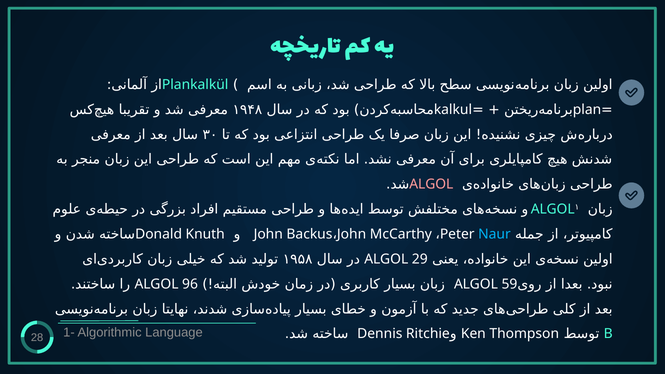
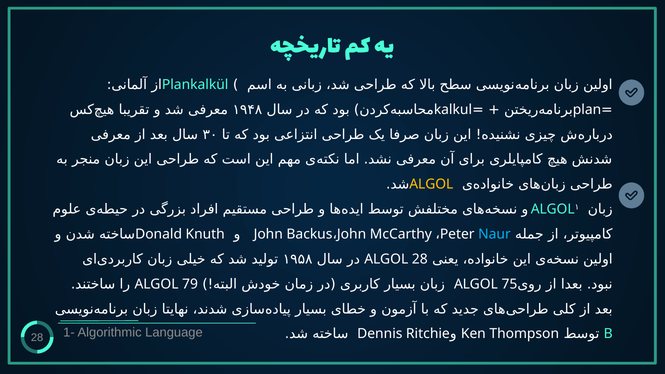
ALGOL at (431, 184) colour: pink -> yellow
ALGOL 29: 29 -> 28
96: 96 -> 79
59: 59 -> 75
